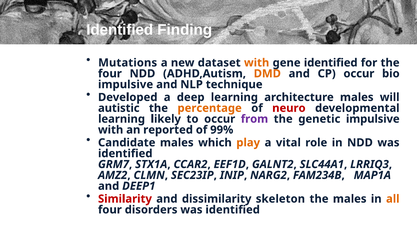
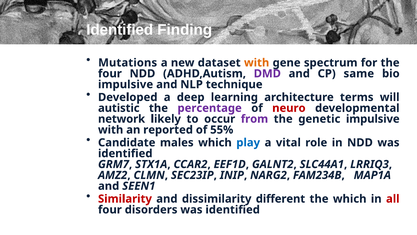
gene identified: identified -> spectrum
DMD colour: orange -> purple
CP occur: occur -> same
architecture males: males -> terms
percentage colour: orange -> purple
learning at (122, 119): learning -> network
99%: 99% -> 55%
play colour: orange -> blue
DEEP1: DEEP1 -> SEEN1
skeleton: skeleton -> different
the males: males -> which
all colour: orange -> red
